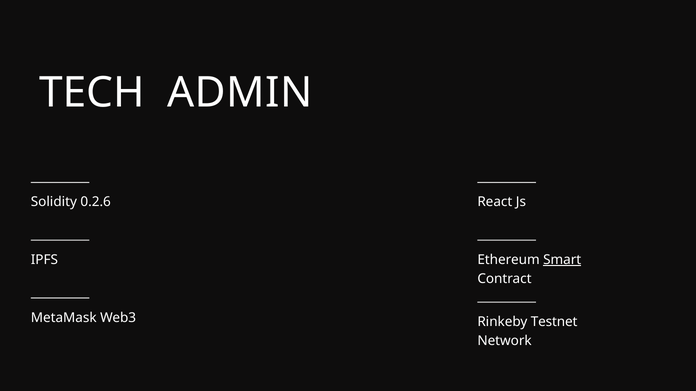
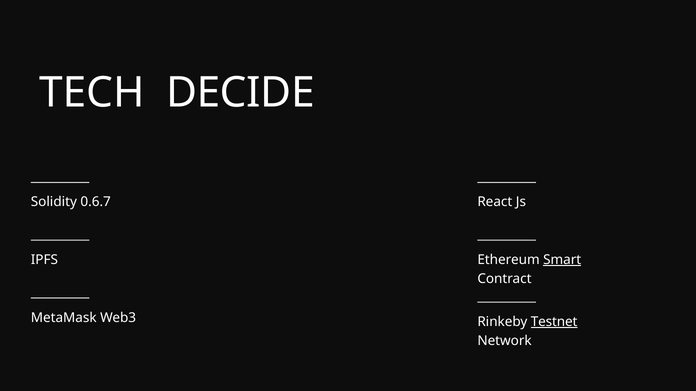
ADMIN: ADMIN -> DECIDE
0.2.6: 0.2.6 -> 0.6.7
Testnet underline: none -> present
